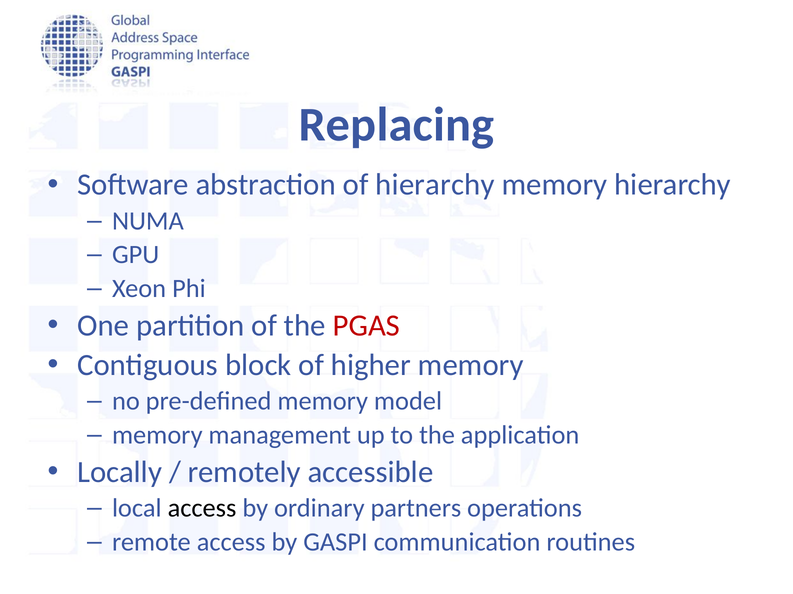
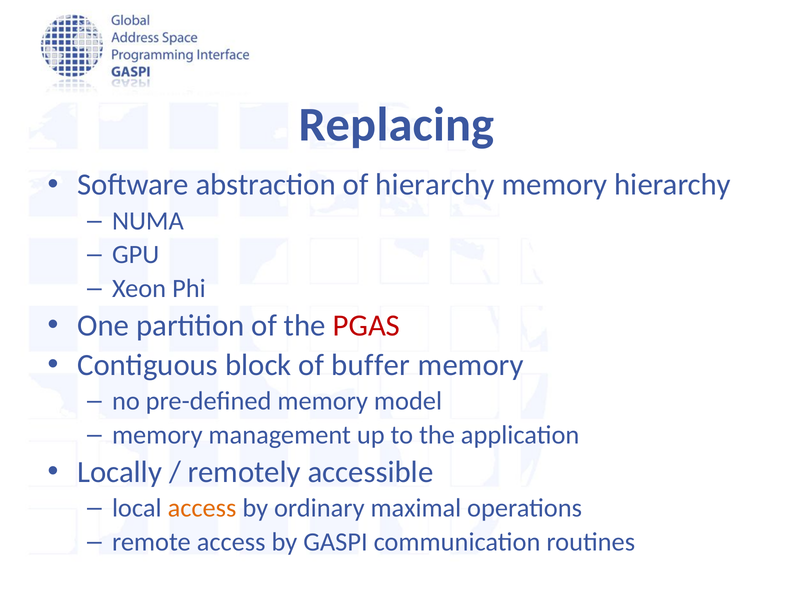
higher: higher -> buffer
access at (202, 509) colour: black -> orange
partners: partners -> maximal
